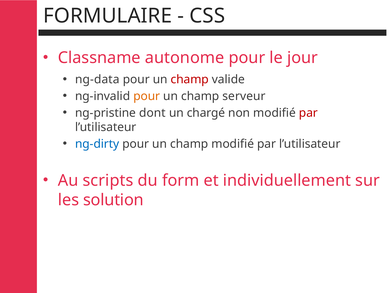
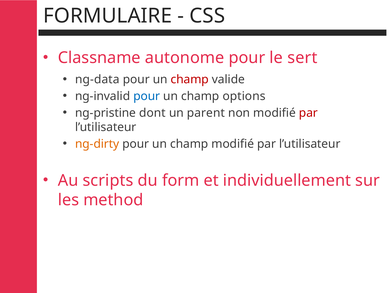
jour: jour -> sert
pour at (147, 96) colour: orange -> blue
serveur: serveur -> options
chargé: chargé -> parent
ng-dirty colour: blue -> orange
solution: solution -> method
